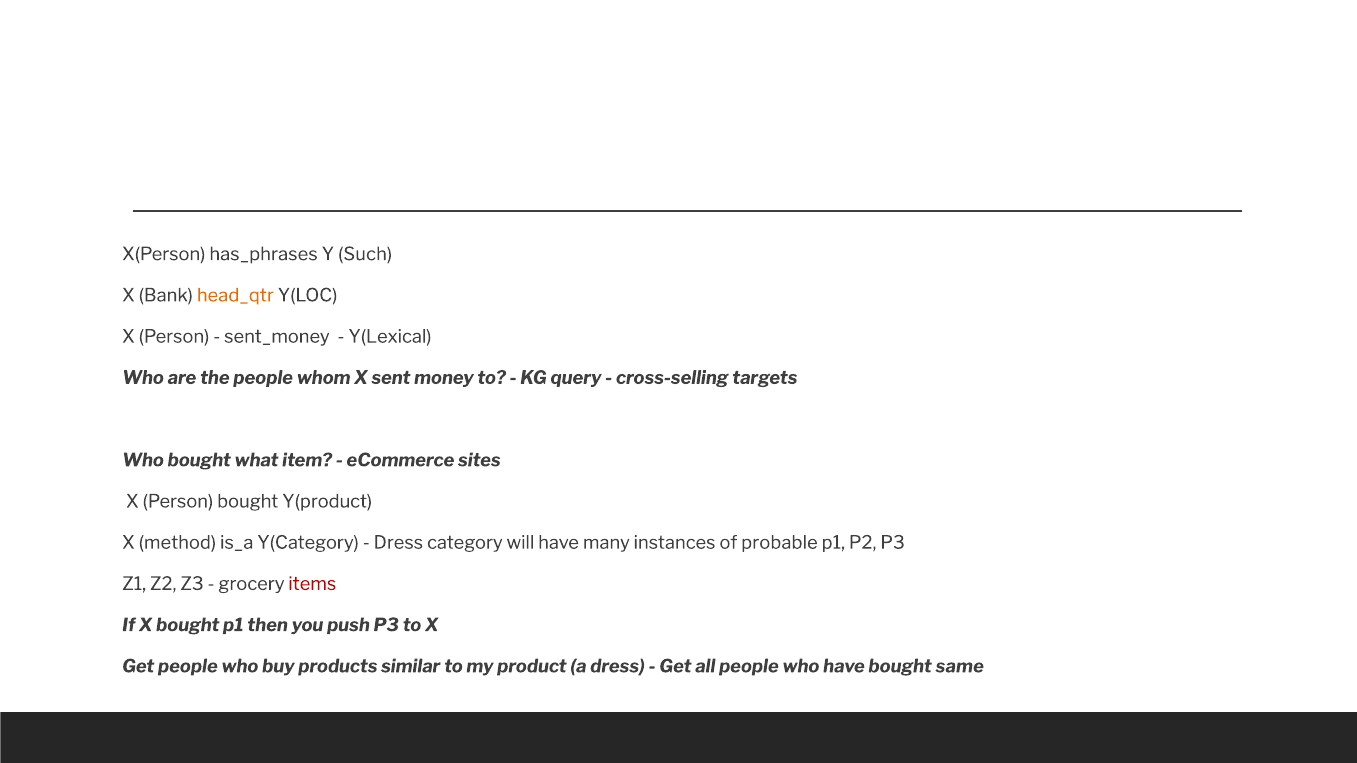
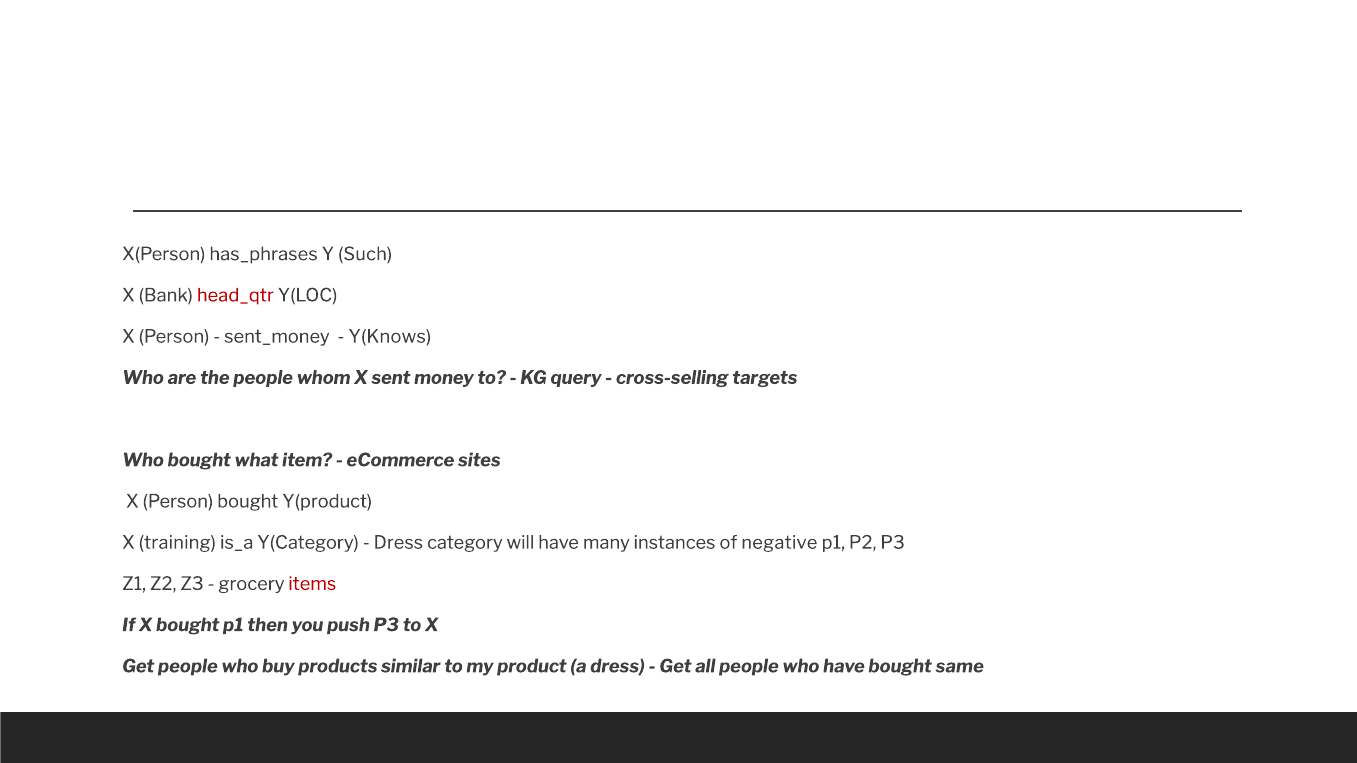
head_qtr colour: orange -> red
Y(Lexical: Y(Lexical -> Y(Knows
method: method -> training
probable: probable -> negative
